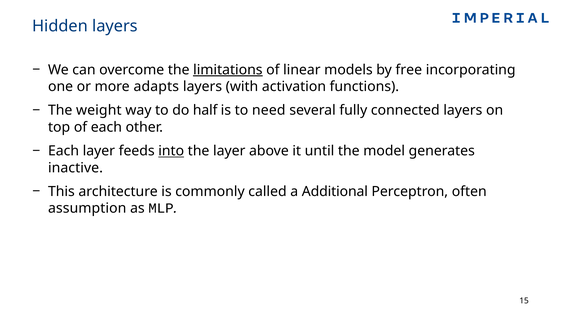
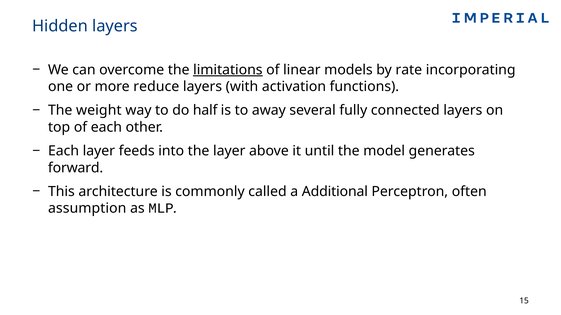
free: free -> rate
adapts: adapts -> reduce
need: need -> away
into underline: present -> none
inactive: inactive -> forward
